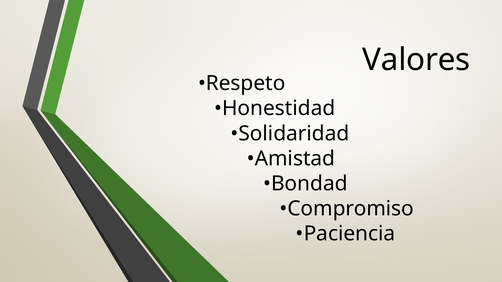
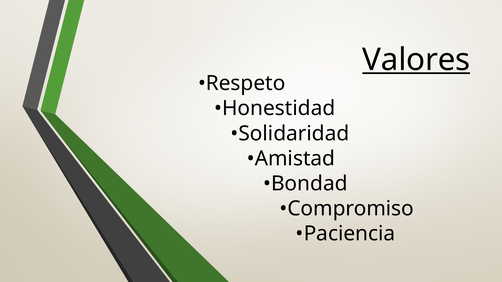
Valores underline: none -> present
